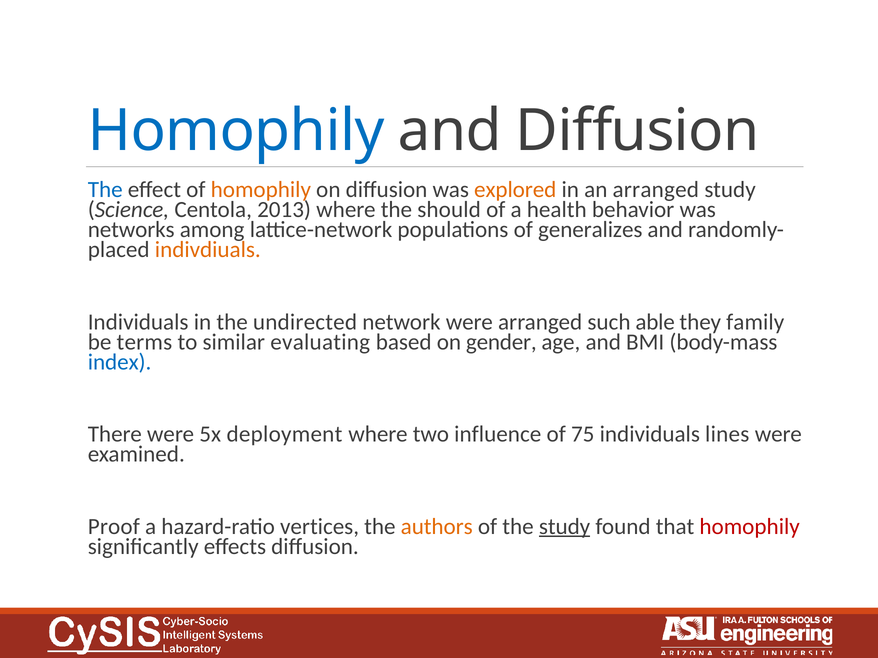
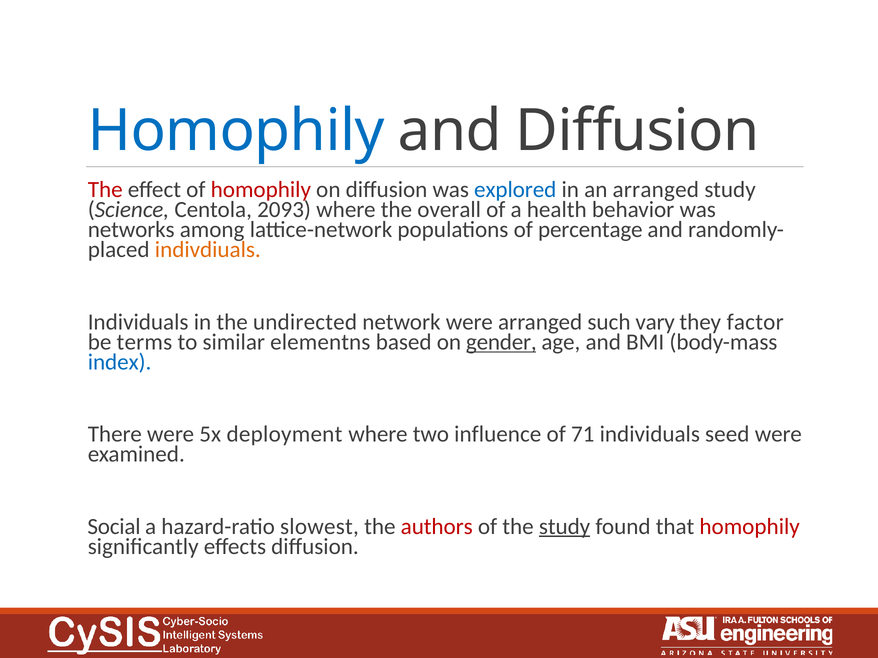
The at (105, 190) colour: blue -> red
homophily at (261, 190) colour: orange -> red
explored colour: orange -> blue
2013: 2013 -> 2093
should: should -> overall
generalizes: generalizes -> percentage
able: able -> vary
family: family -> factor
evaluating: evaluating -> elementns
gender underline: none -> present
75: 75 -> 71
lines: lines -> seed
Proof: Proof -> Social
vertices: vertices -> slowest
authors colour: orange -> red
